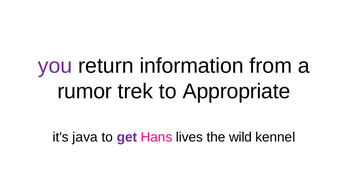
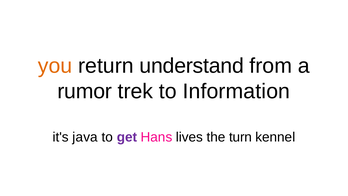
you colour: purple -> orange
information: information -> understand
Appropriate: Appropriate -> Information
wild: wild -> turn
